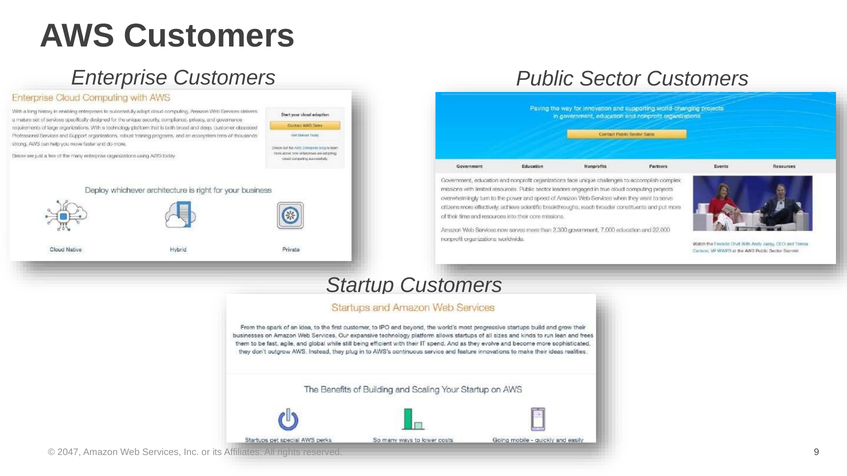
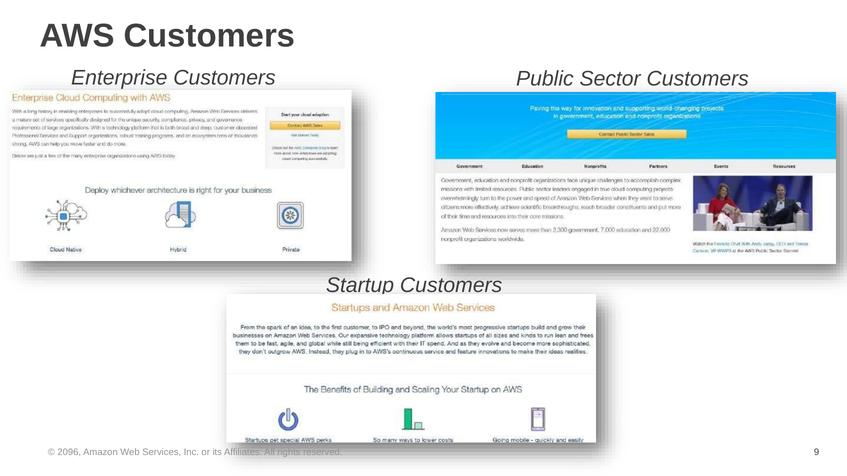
2047: 2047 -> 2096
